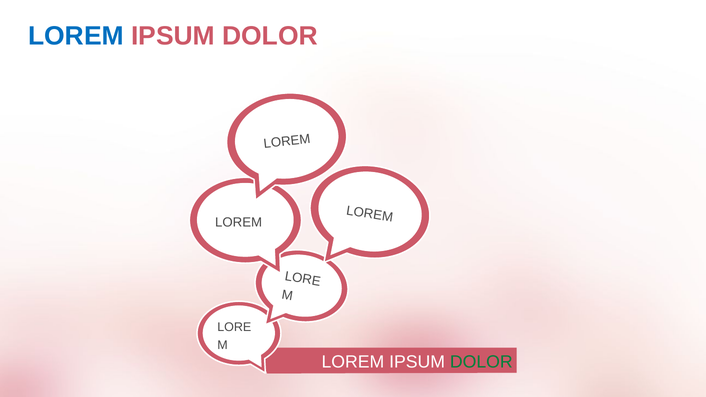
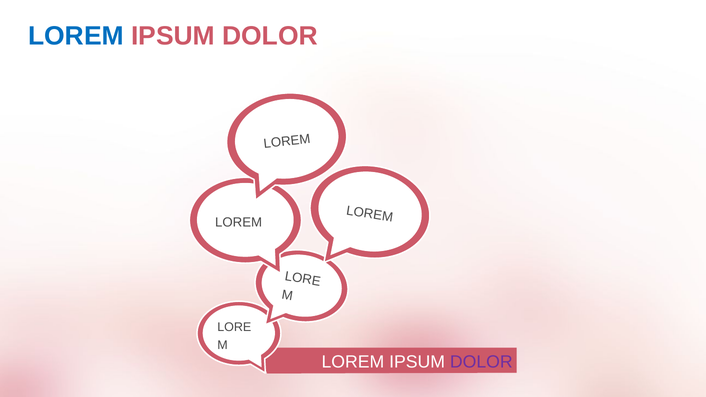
DOLOR at (481, 362) colour: green -> purple
